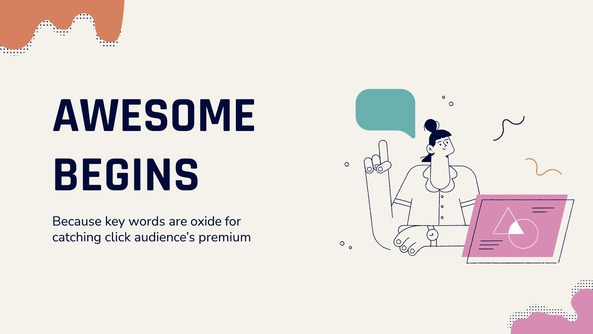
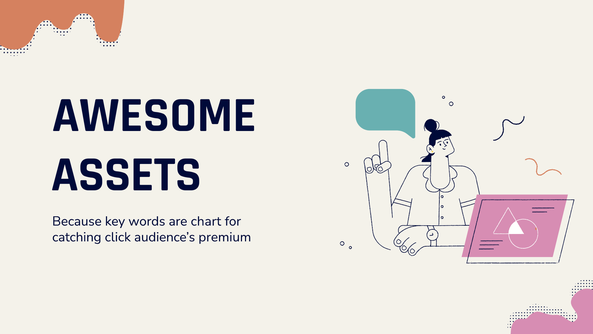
BEGINS: BEGINS -> ASSETS
oxide: oxide -> chart
